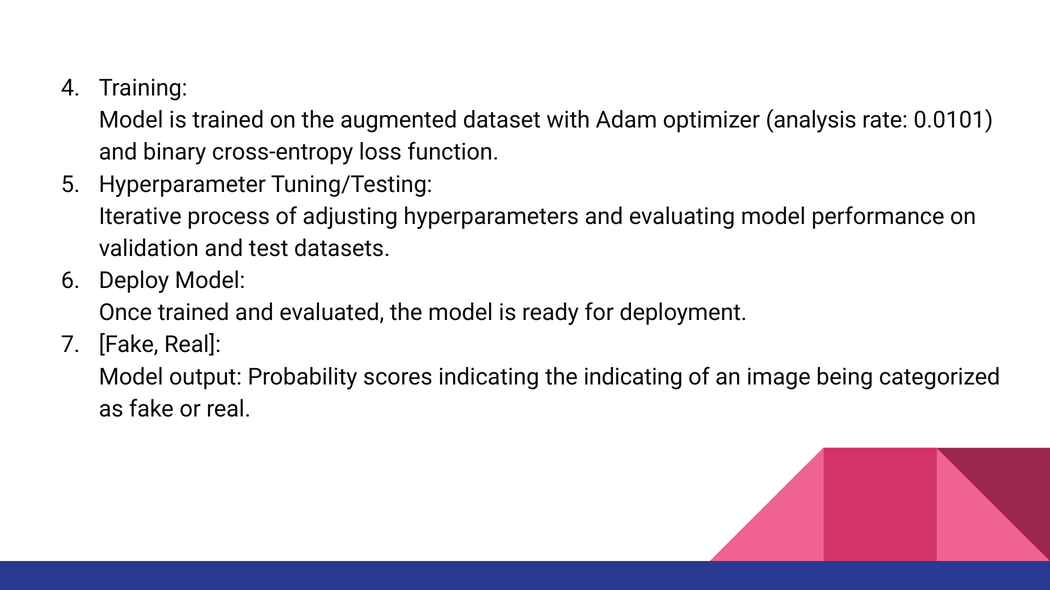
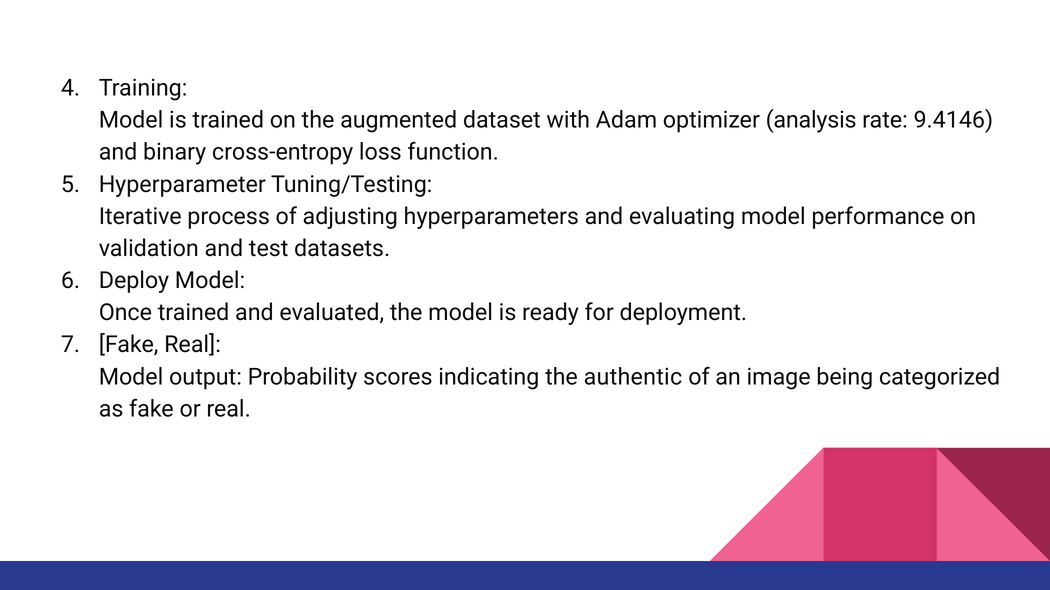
0.0101: 0.0101 -> 9.4146
the indicating: indicating -> authentic
